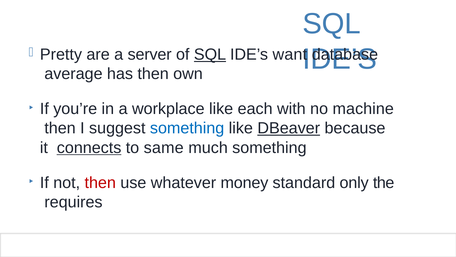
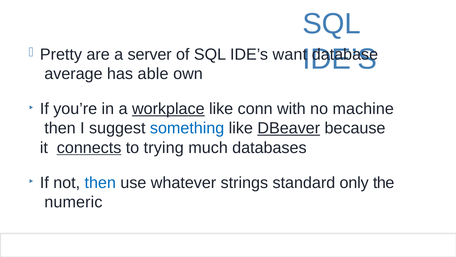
SQL at (210, 54) underline: present -> none
has then: then -> able
workplace underline: none -> present
each: each -> conn
same: same -> trying
much something: something -> databases
then at (100, 182) colour: red -> blue
money: money -> strings
requires: requires -> numeric
